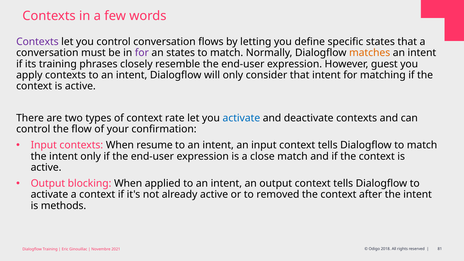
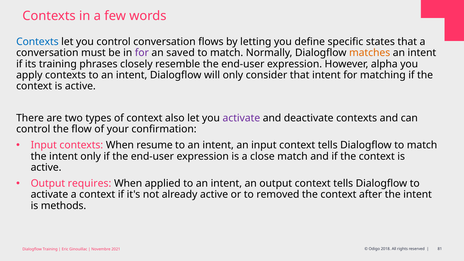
Contexts at (37, 42) colour: purple -> blue
an states: states -> saved
guest: guest -> alpha
rate: rate -> also
activate at (241, 118) colour: blue -> purple
blocking: blocking -> requires
